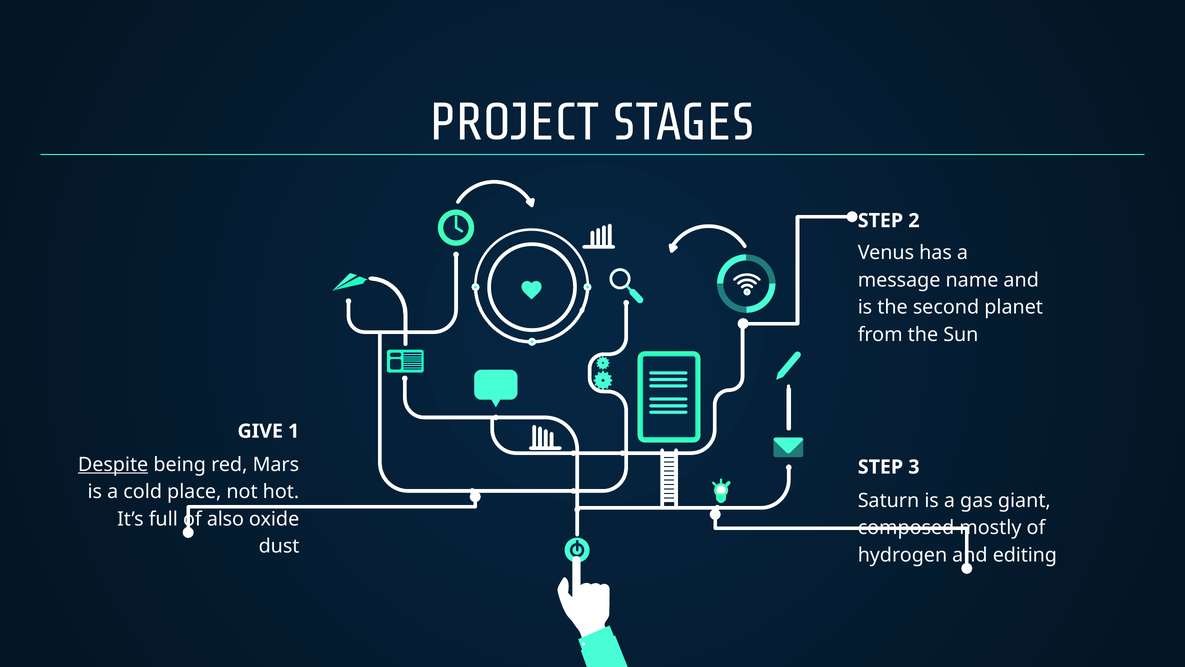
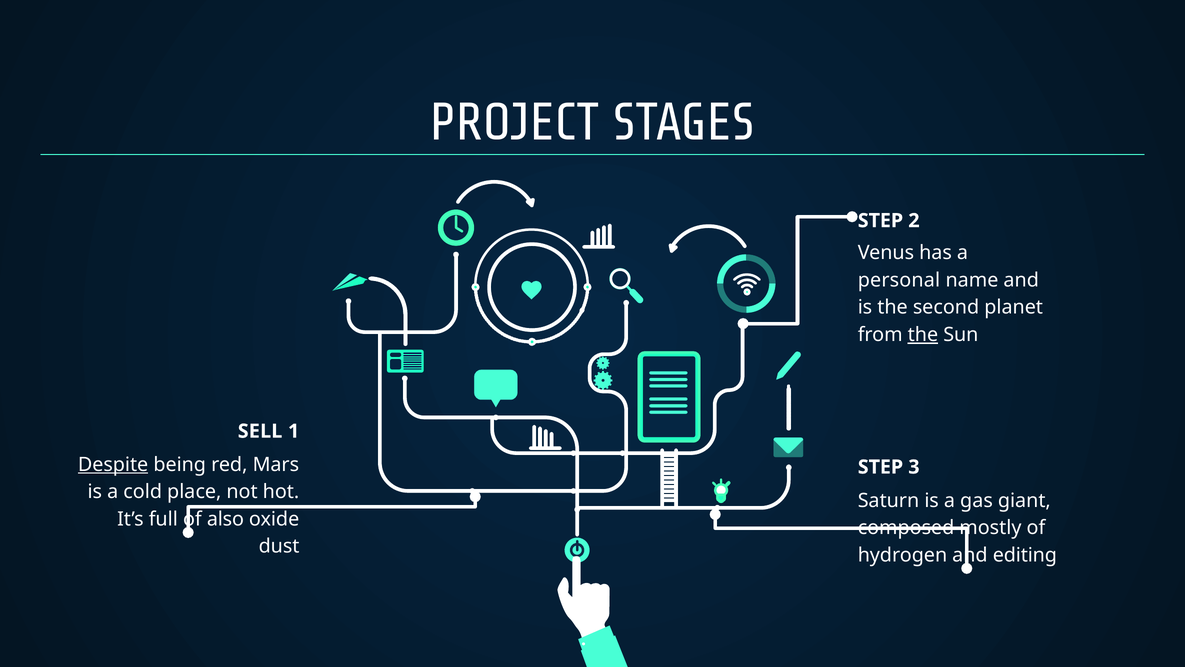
message: message -> personal
the at (923, 334) underline: none -> present
GIVE: GIVE -> SELL
